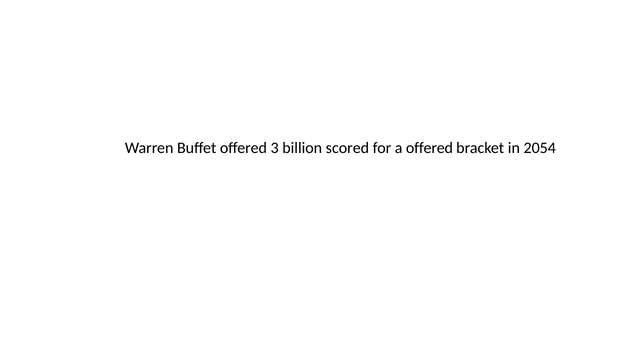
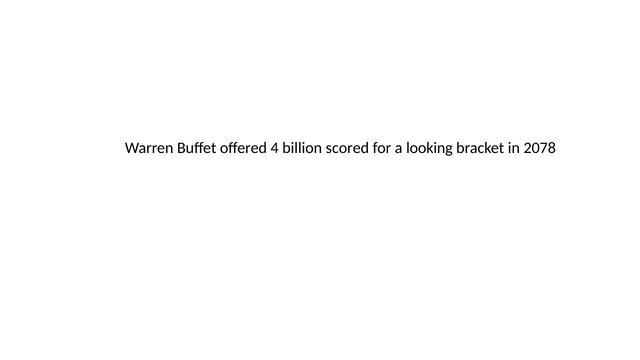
3: 3 -> 4
a offered: offered -> looking
2054: 2054 -> 2078
